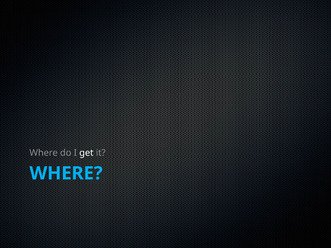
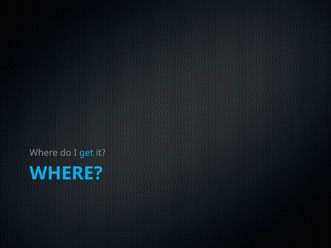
get colour: white -> light blue
